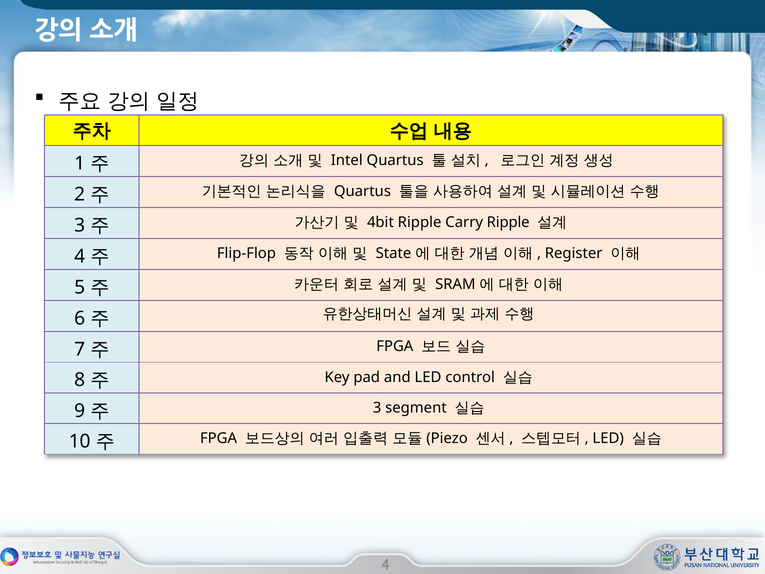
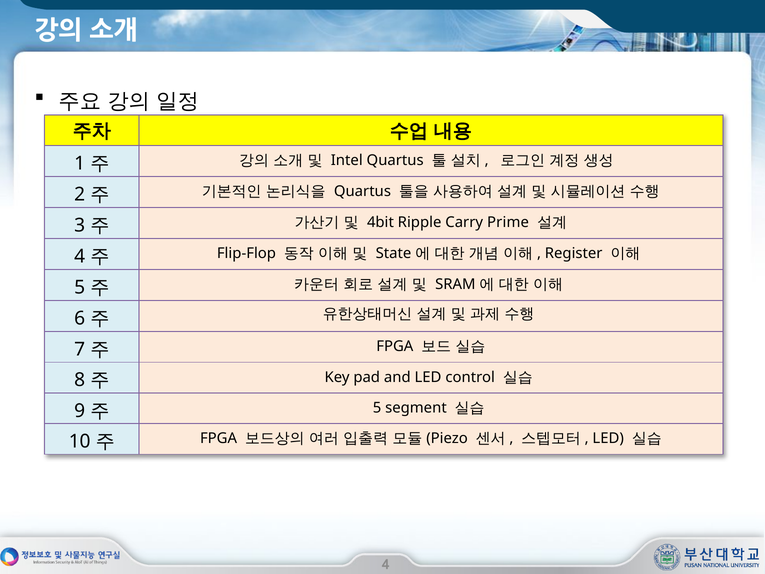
Carry Ripple: Ripple -> Prime
3 at (377, 408): 3 -> 5
